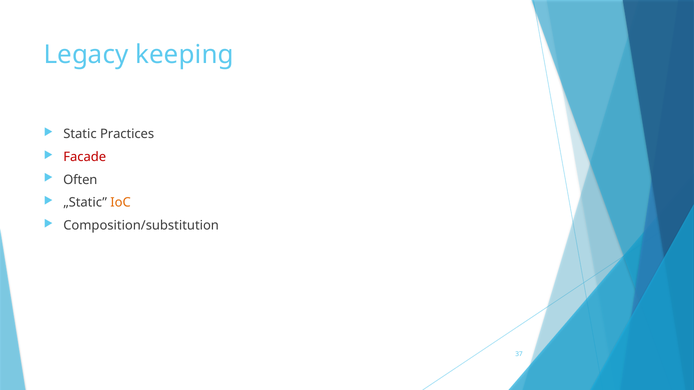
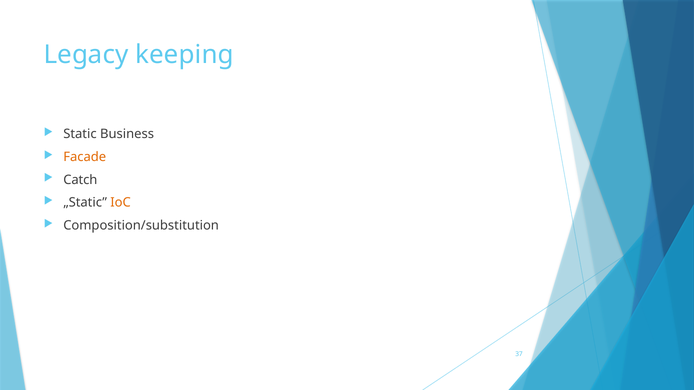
Practices: Practices -> Business
Facade colour: red -> orange
Often: Often -> Catch
